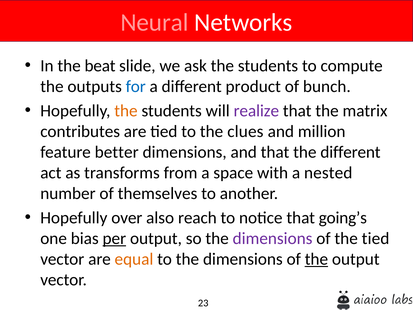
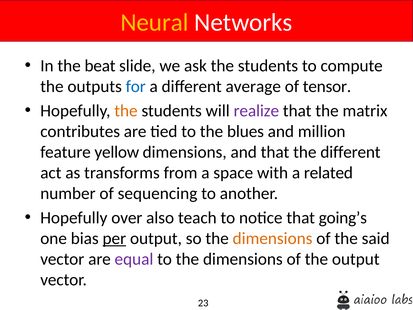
Neural colour: pink -> yellow
product: product -> average
bunch: bunch -> tensor
clues: clues -> blues
better: better -> yellow
nested: nested -> related
themselves: themselves -> sequencing
reach: reach -> teach
dimensions at (273, 238) colour: purple -> orange
the tied: tied -> said
equal colour: orange -> purple
the at (316, 259) underline: present -> none
